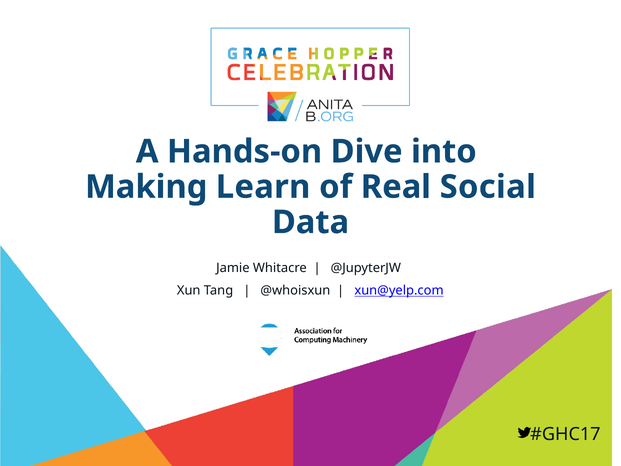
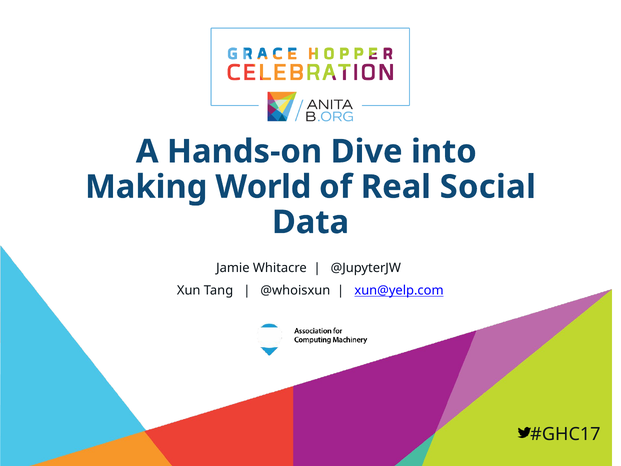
Learn: Learn -> World
